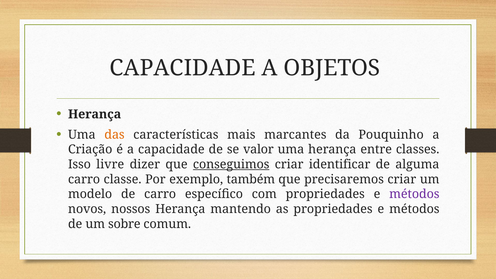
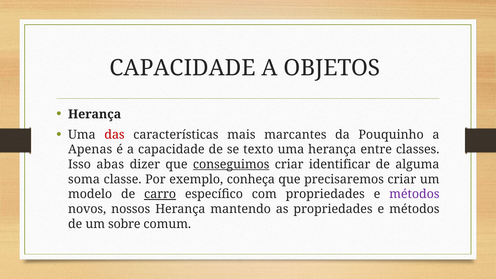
das colour: orange -> red
Criação: Criação -> Apenas
valor: valor -> texto
livre: livre -> abas
carro at (84, 179): carro -> soma
também: também -> conheça
carro at (160, 194) underline: none -> present
